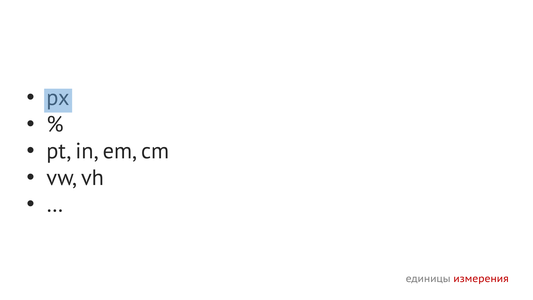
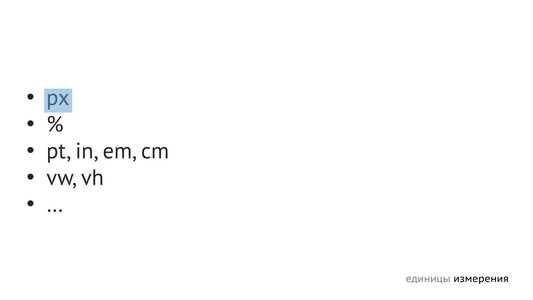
измерения colour: red -> black
